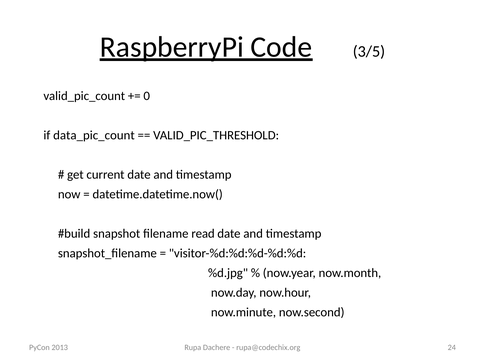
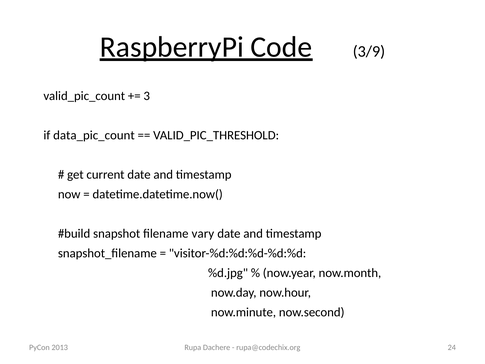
3/5: 3/5 -> 3/9
0: 0 -> 3
read: read -> vary
